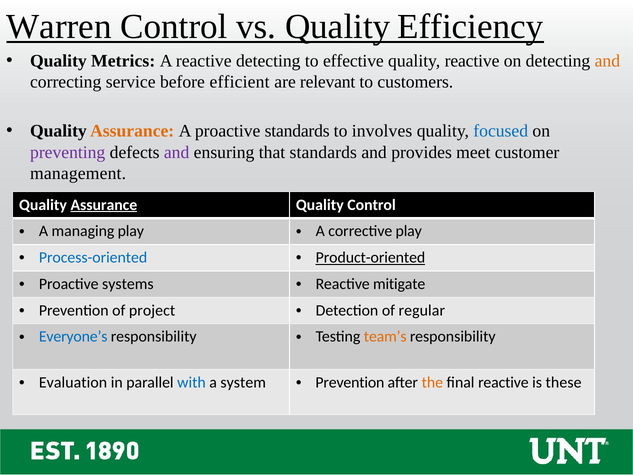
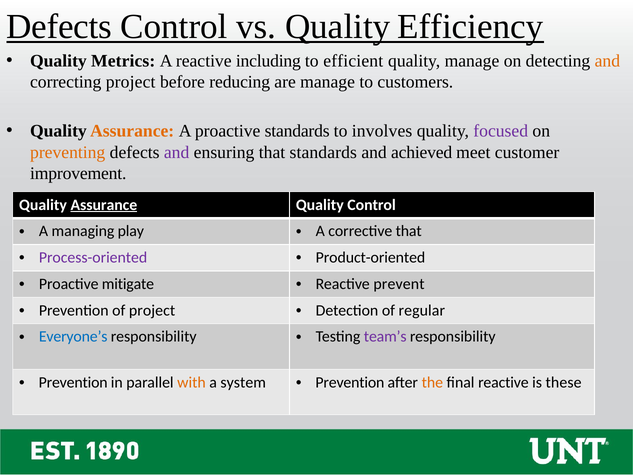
Warren at (59, 27): Warren -> Defects
reactive detecting: detecting -> including
effective: effective -> efficient
quality reactive: reactive -> manage
correcting service: service -> project
efficient: efficient -> reducing
are relevant: relevant -> manage
focused colour: blue -> purple
preventing colour: purple -> orange
provides: provides -> achieved
management: management -> improvement
corrective play: play -> that
Process-oriented colour: blue -> purple
Product-oriented underline: present -> none
systems: systems -> mitigate
mitigate: mitigate -> prevent
team’s colour: orange -> purple
Evaluation at (73, 382): Evaluation -> Prevention
with colour: blue -> orange
